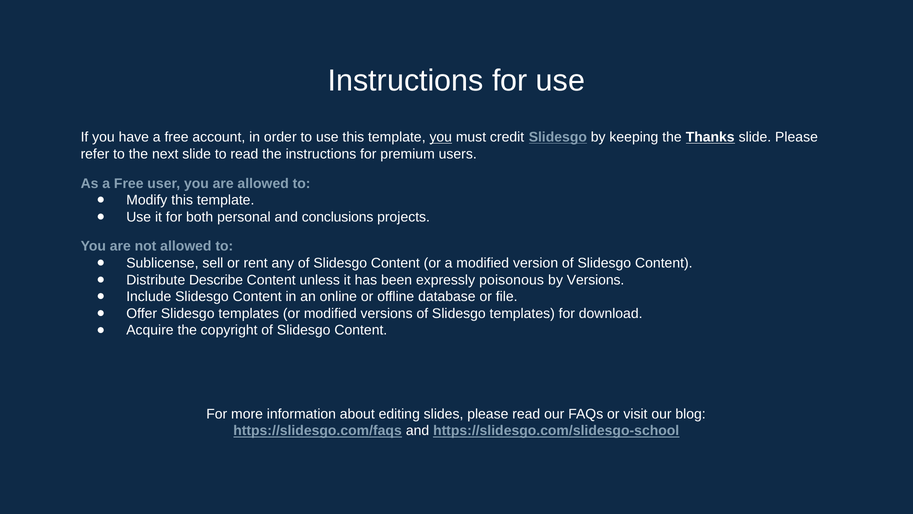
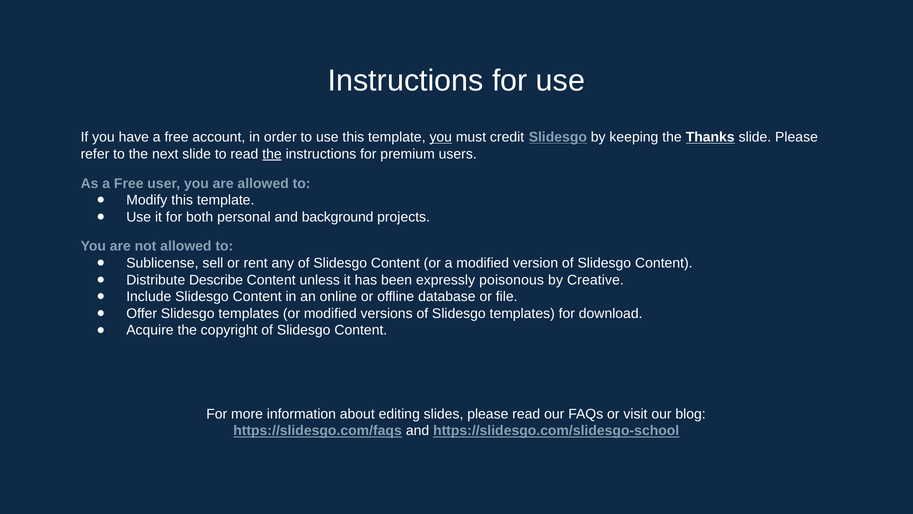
the at (272, 154) underline: none -> present
conclusions: conclusions -> background
by Versions: Versions -> Creative
